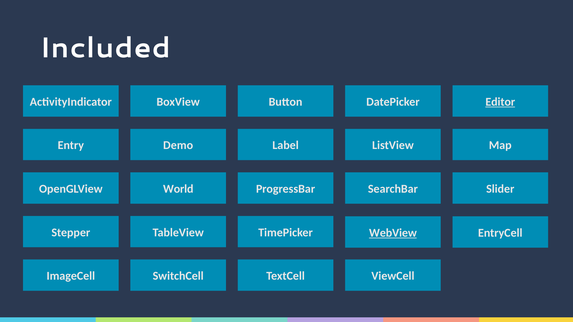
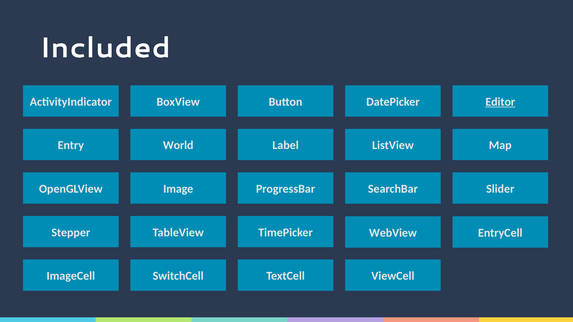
Demo: Demo -> World
World: World -> Image
WebView underline: present -> none
